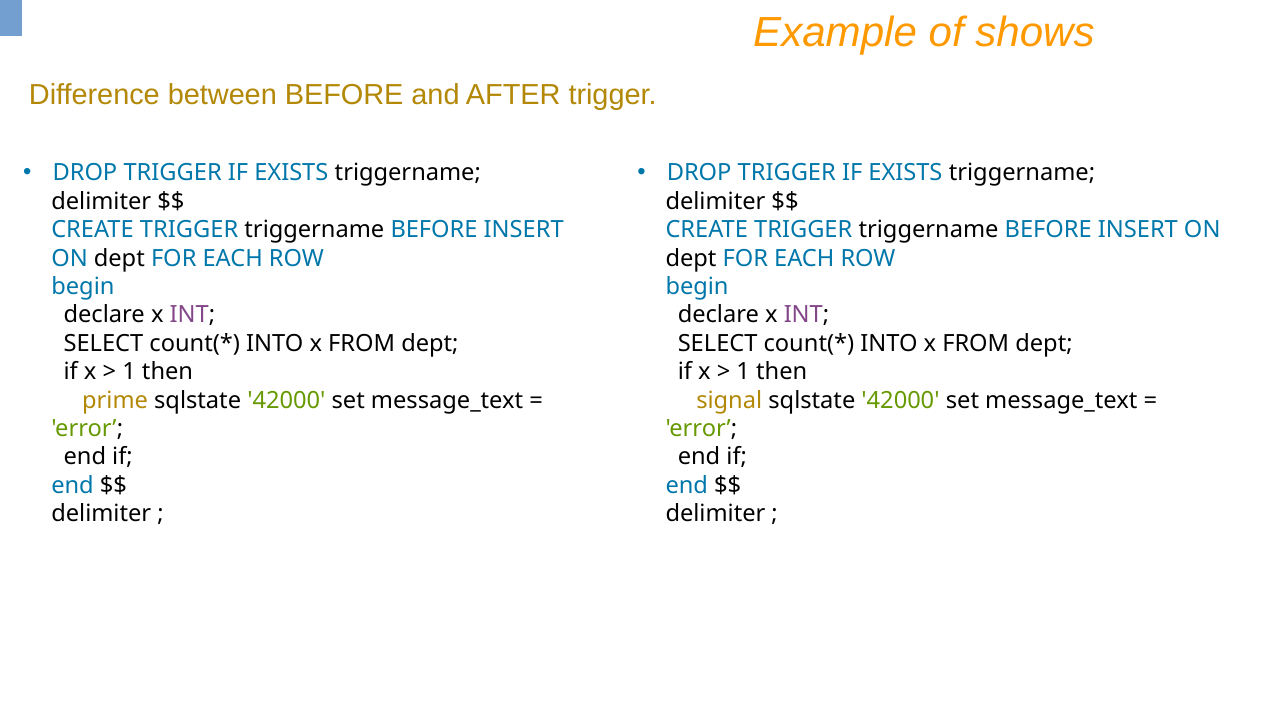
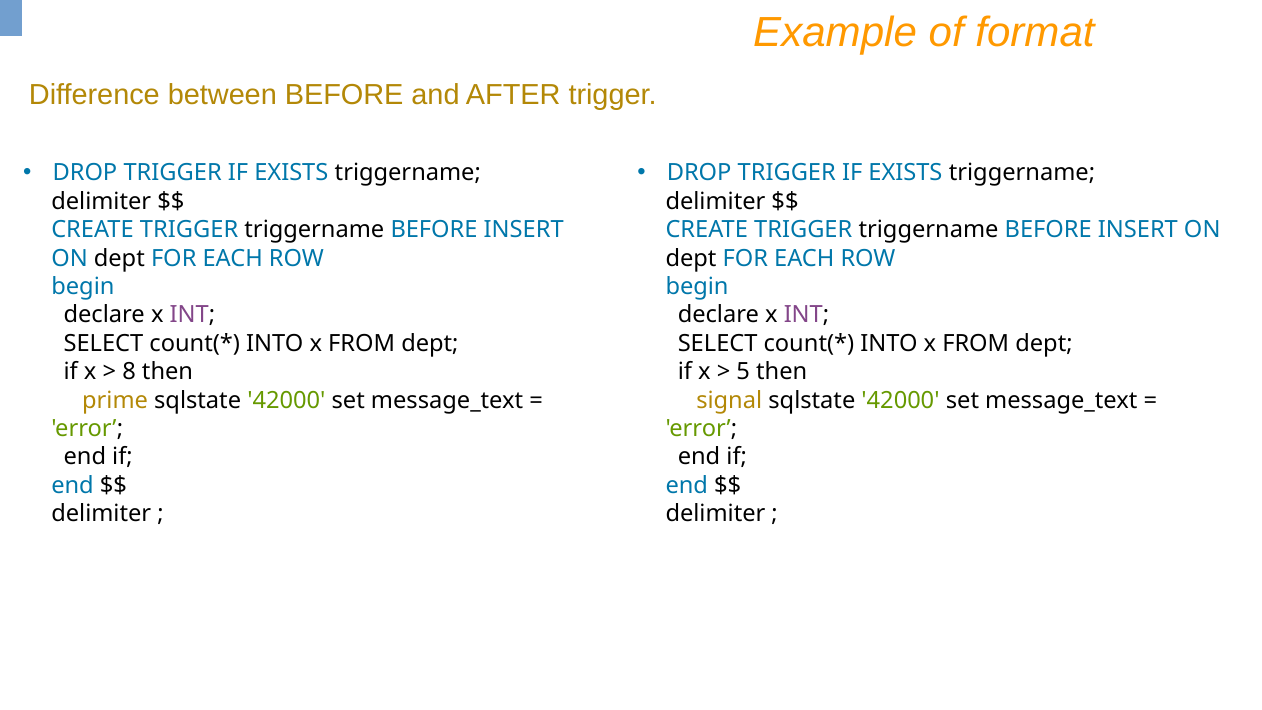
shows: shows -> format
1 at (129, 372): 1 -> 8
1 at (743, 372): 1 -> 5
